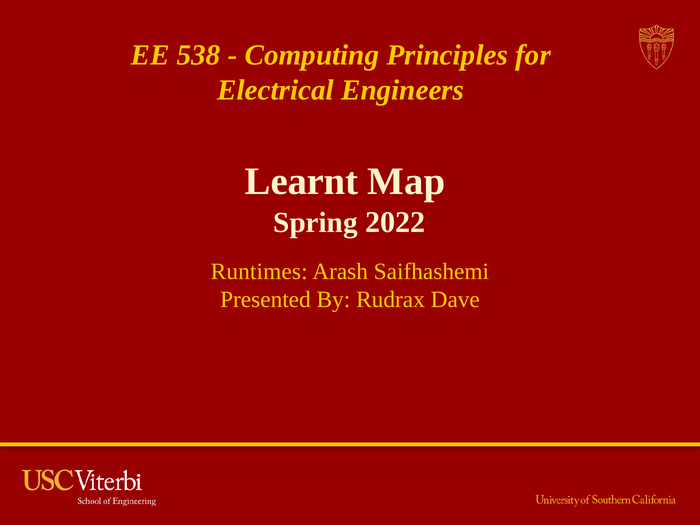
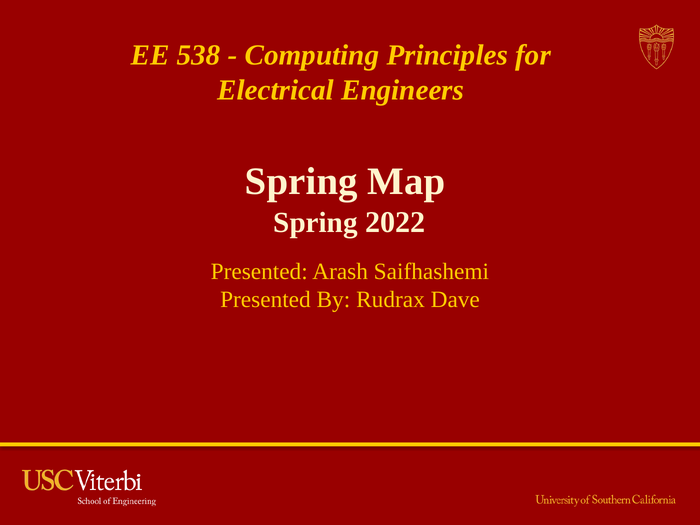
Learnt at (301, 181): Learnt -> Spring
Runtimes at (259, 272): Runtimes -> Presented
